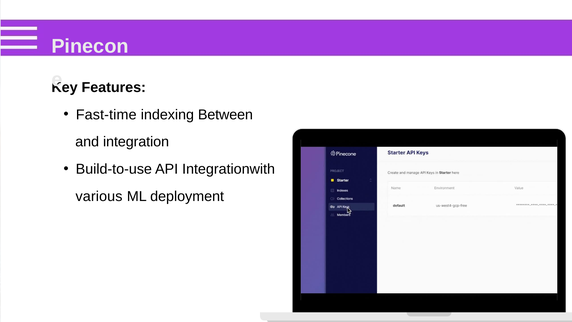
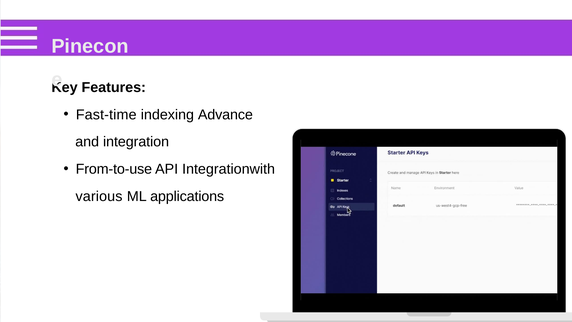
Between: Between -> Advance
Build-to-use: Build-to-use -> From-to-use
deployment: deployment -> applications
